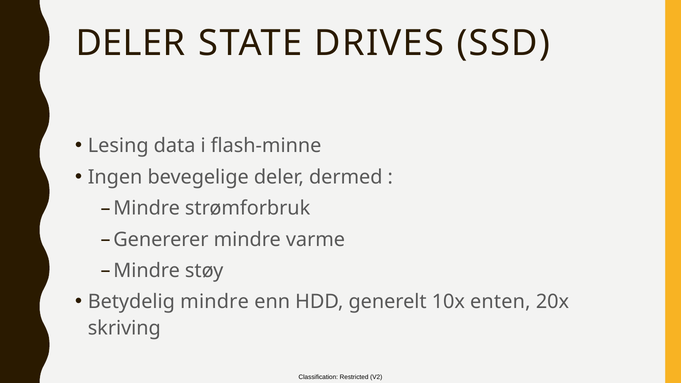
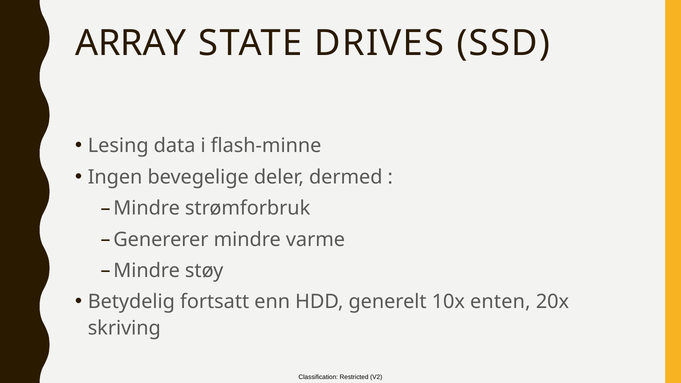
DELER at (130, 43): DELER -> ARRAY
Betydelig mindre: mindre -> fortsatt
